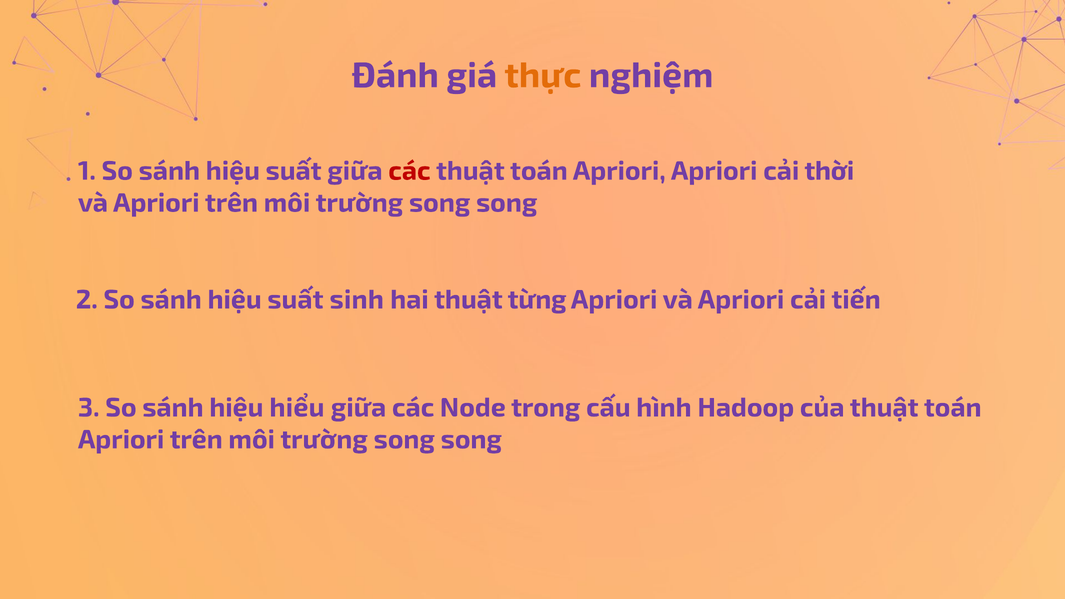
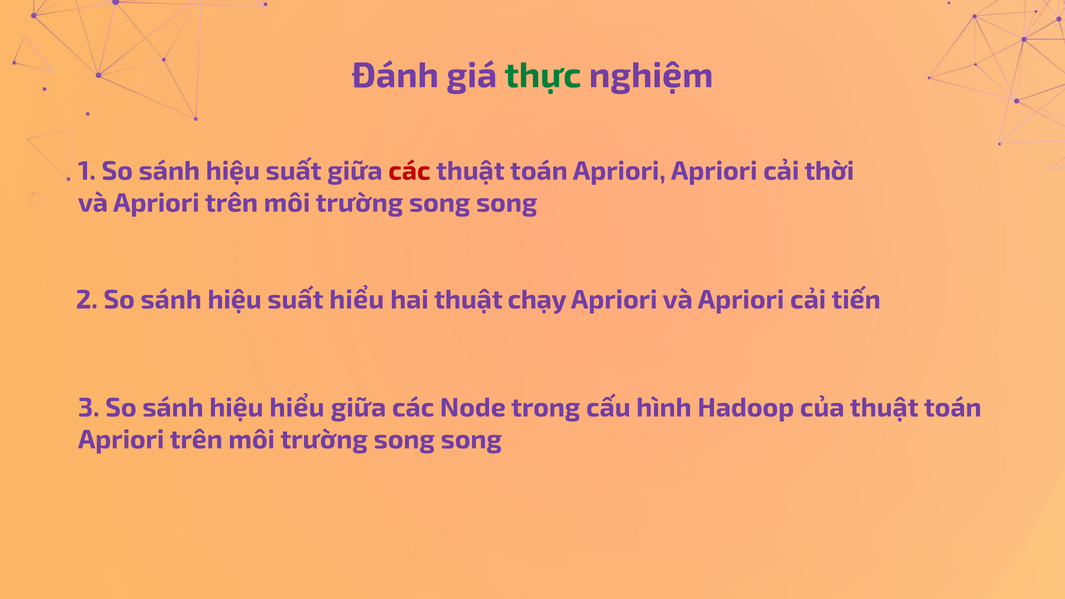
thực colour: orange -> green
suất sinh: sinh -> hiểu
từng: từng -> chạy
